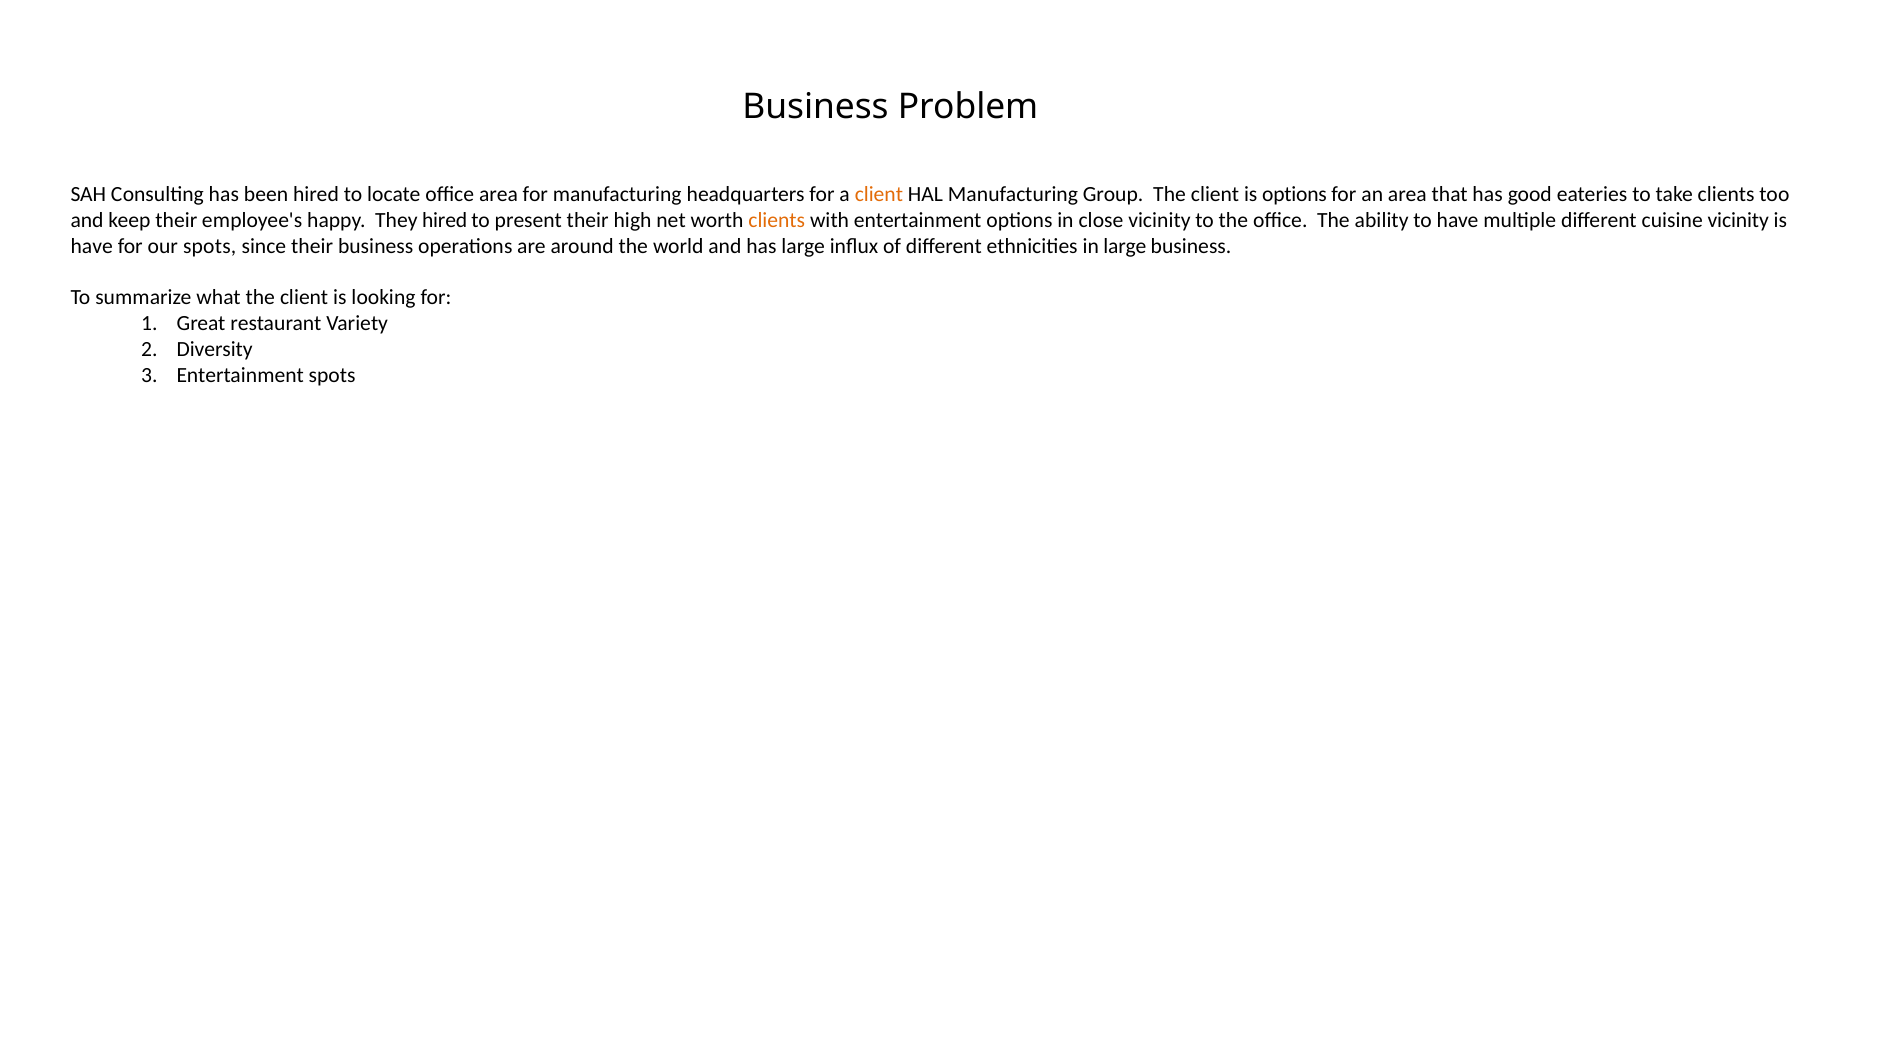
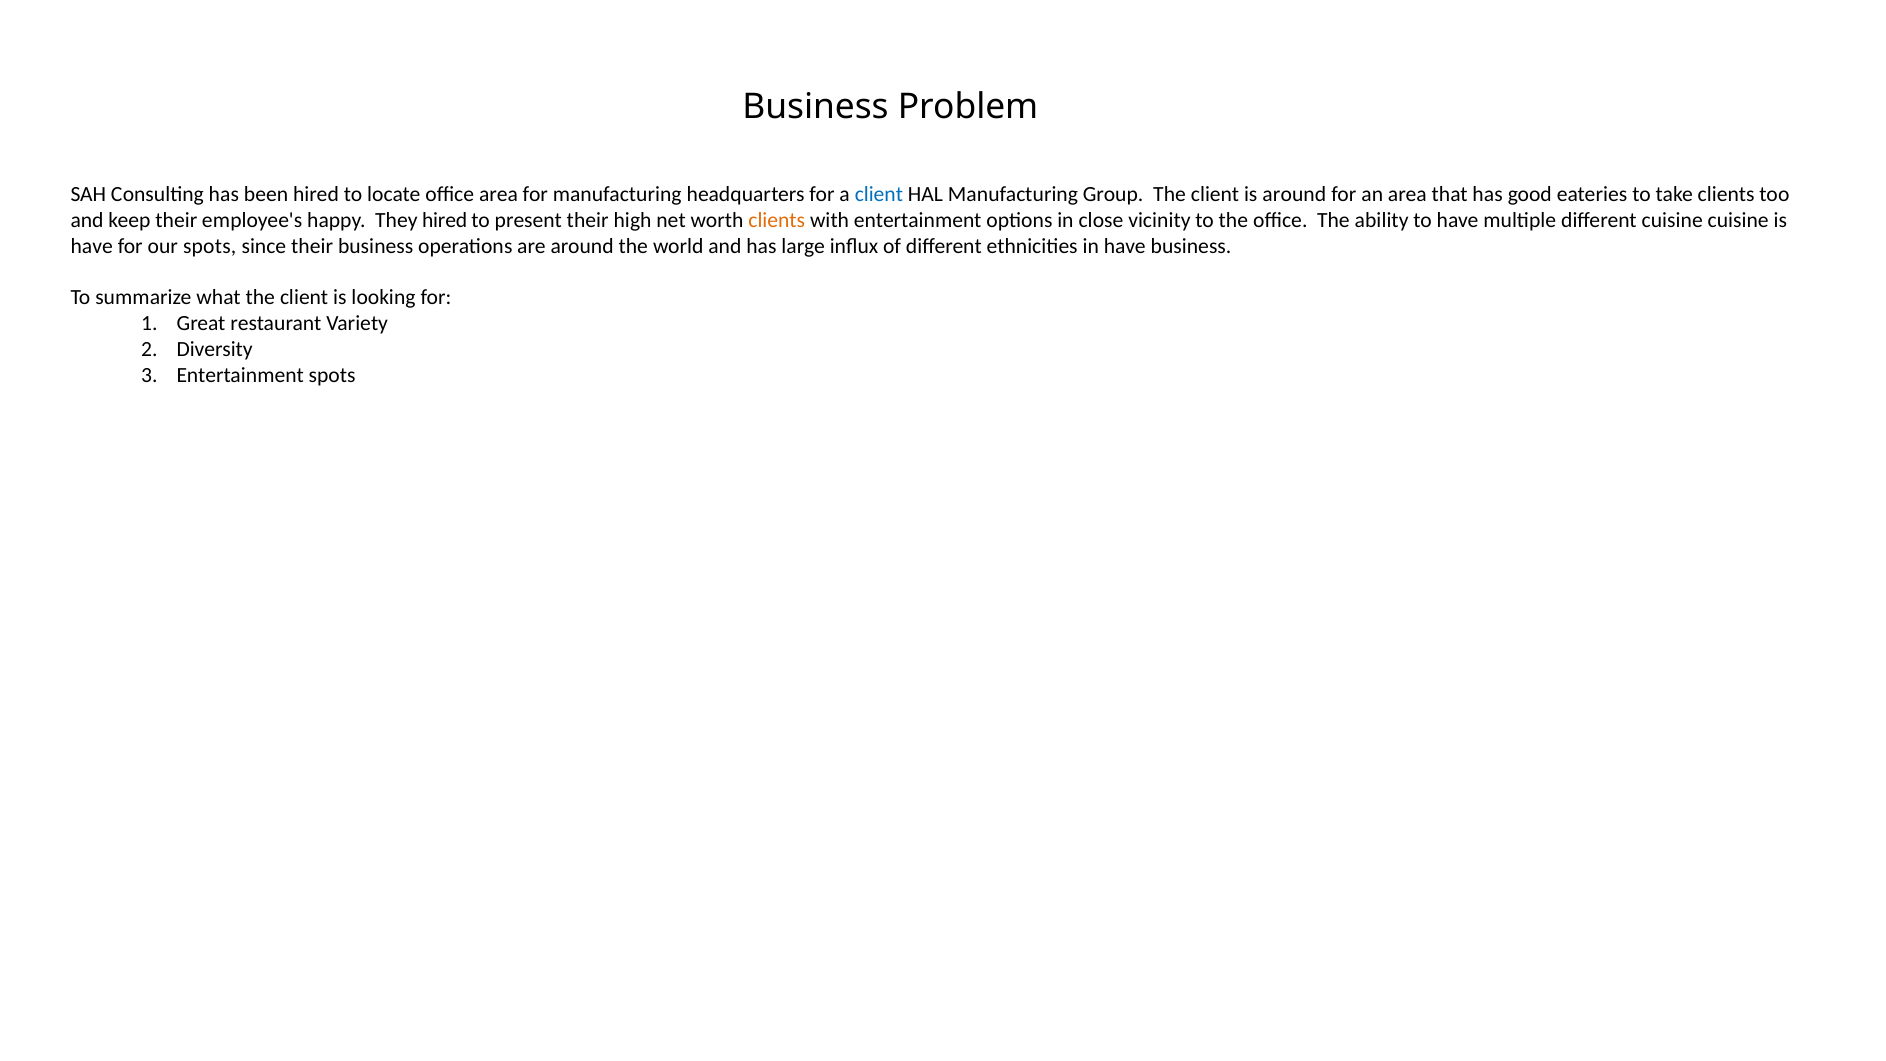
client at (879, 194) colour: orange -> blue
is options: options -> around
cuisine vicinity: vicinity -> cuisine
in large: large -> have
